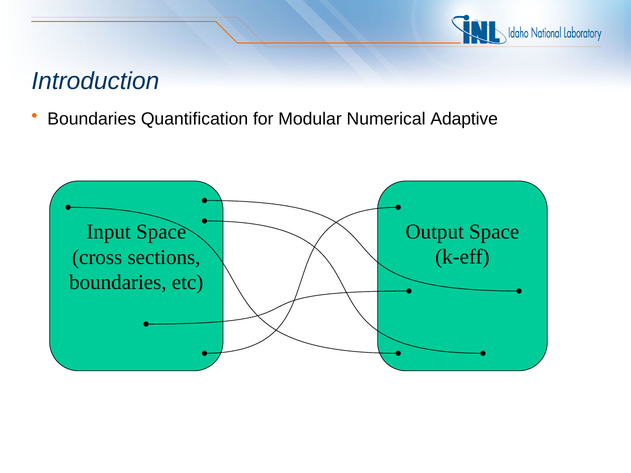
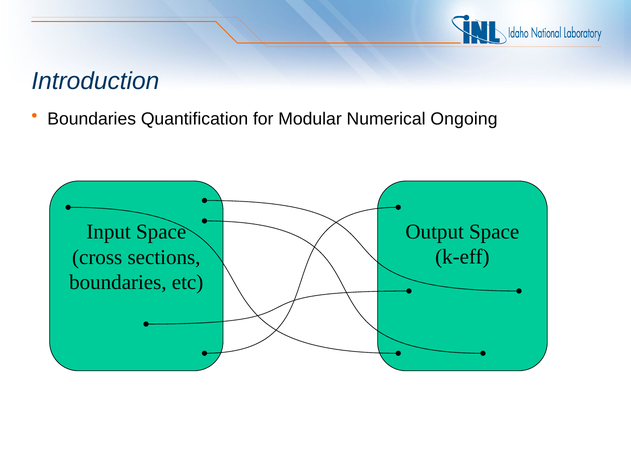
Adaptive: Adaptive -> Ongoing
